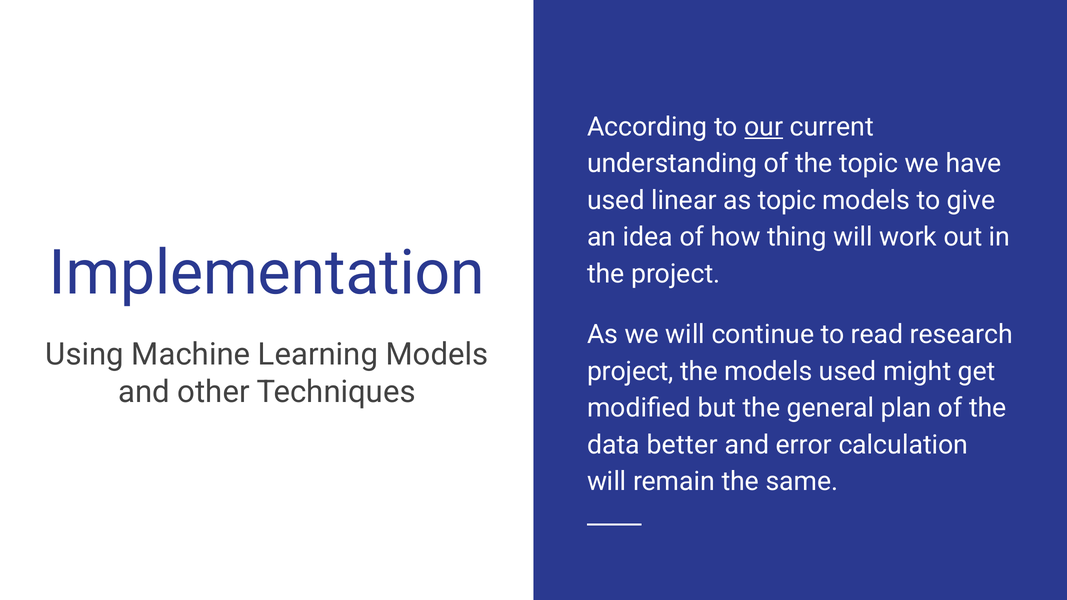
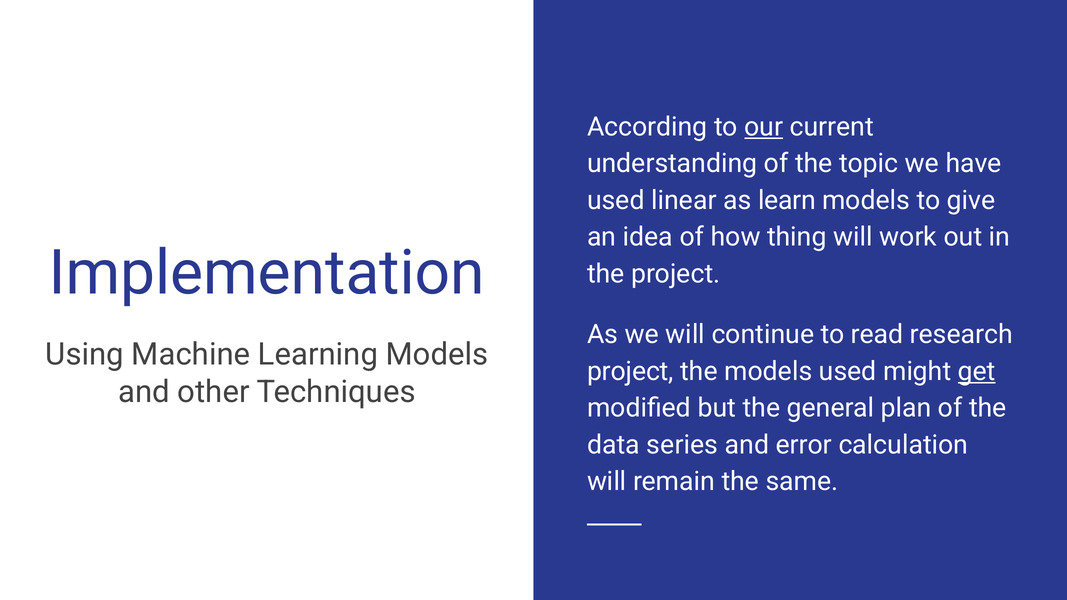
as topic: topic -> learn
get underline: none -> present
better: better -> series
